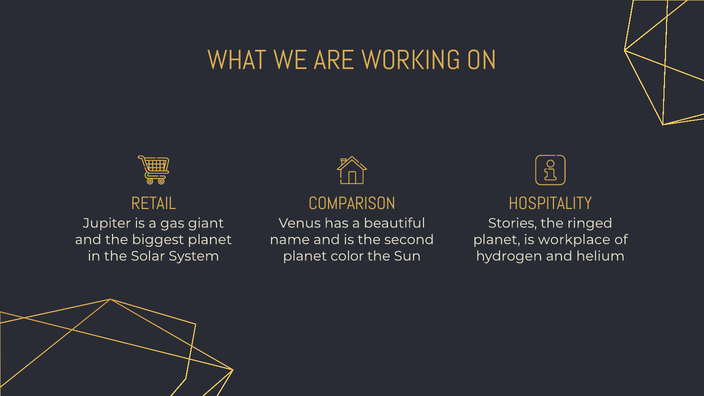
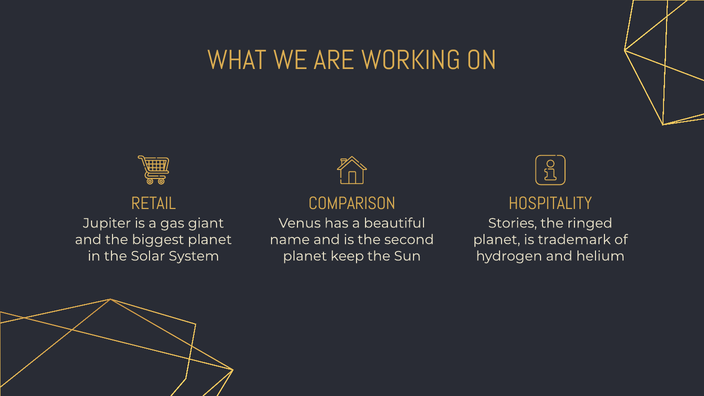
workplace: workplace -> trademark
color: color -> keep
